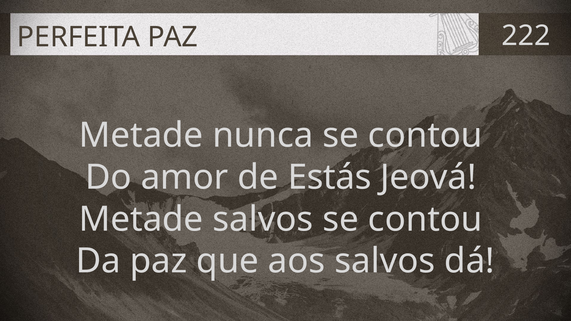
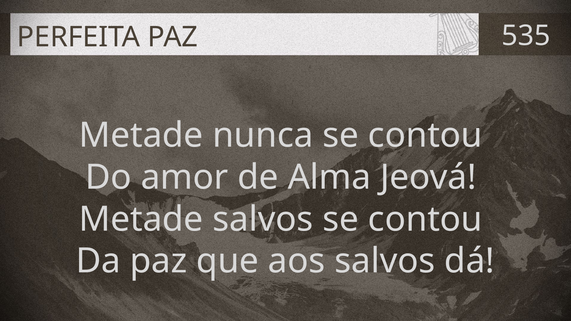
222: 222 -> 535
Estás: Estás -> Alma
